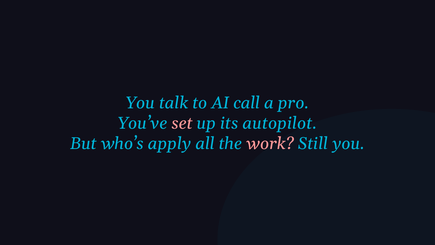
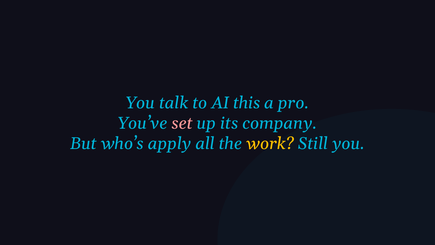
call: call -> this
autopilot: autopilot -> company
work colour: pink -> yellow
